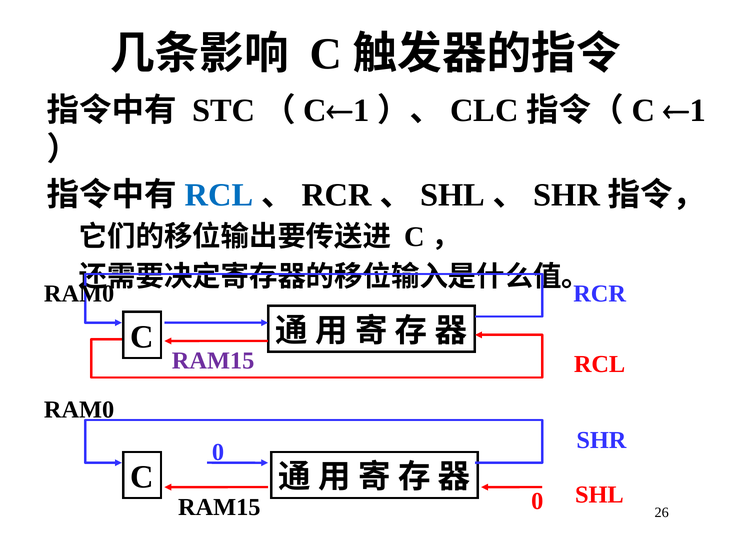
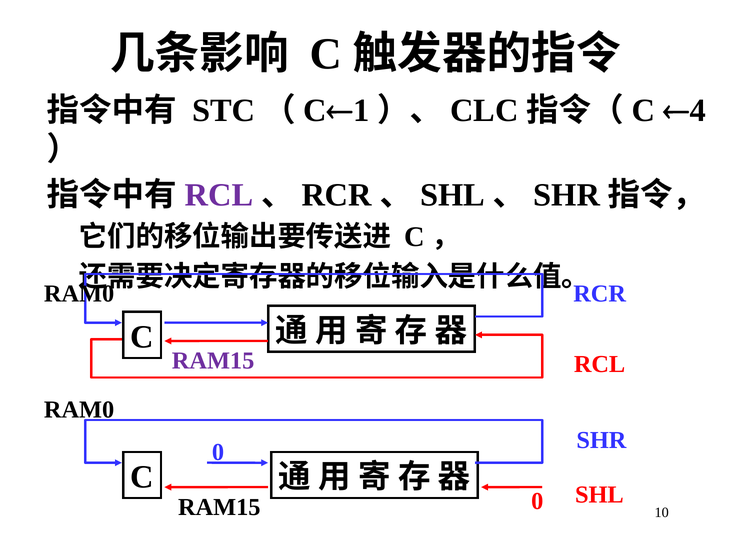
1 at (698, 111): 1 -> 4
RCL at (219, 195) colour: blue -> purple
26: 26 -> 10
